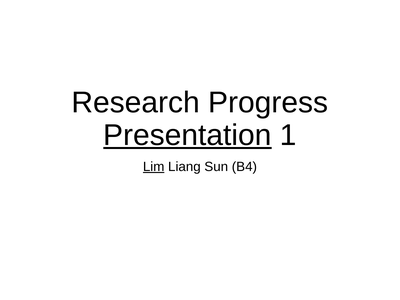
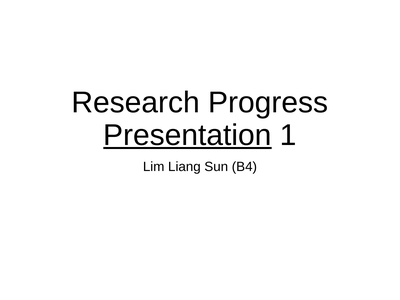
Lim underline: present -> none
